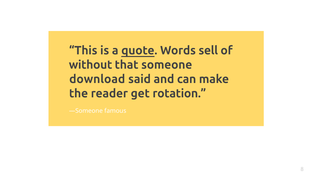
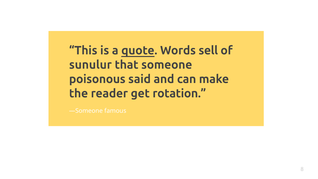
without: without -> sunulur
download: download -> poisonous
